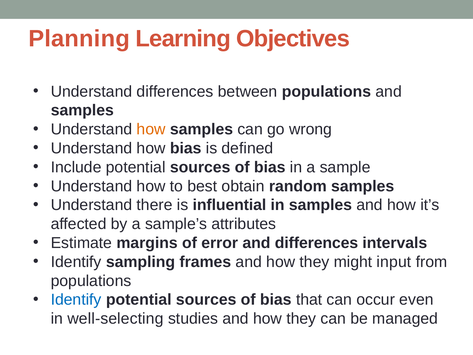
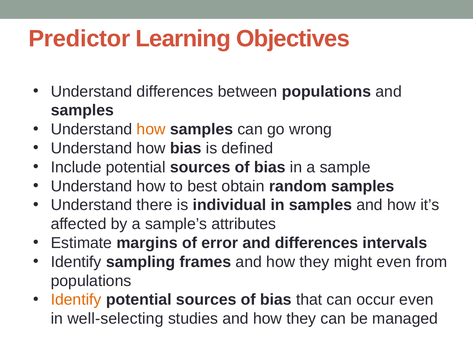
Planning: Planning -> Predictor
influential: influential -> individual
might input: input -> even
Identify at (76, 300) colour: blue -> orange
